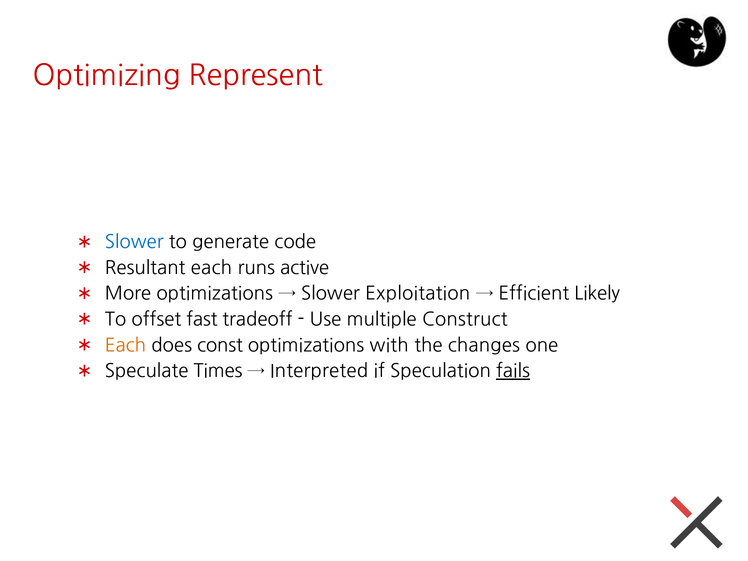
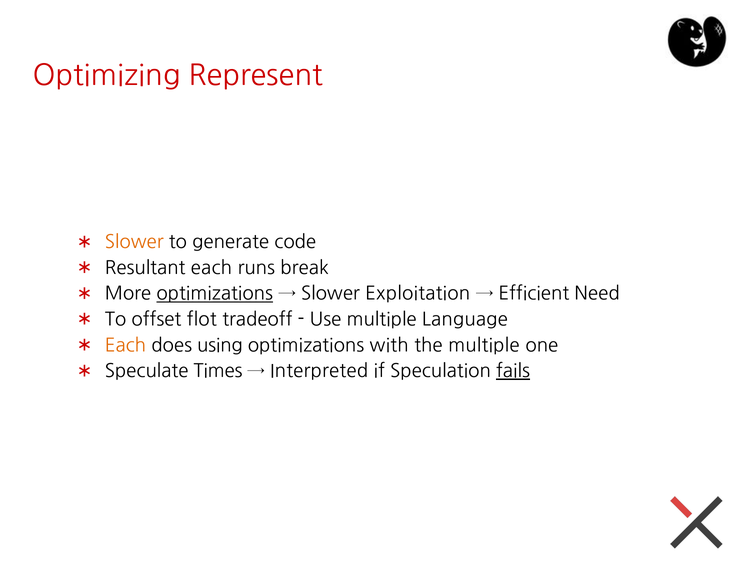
Slower at (134, 242) colour: blue -> orange
active: active -> break
optimizations at (215, 294) underline: none -> present
Likely: Likely -> Need
fast: fast -> flot
Construct: Construct -> Language
const: const -> using
the changes: changes -> multiple
